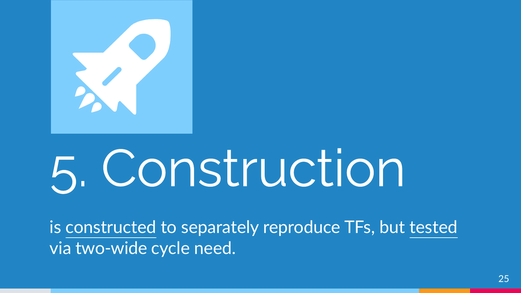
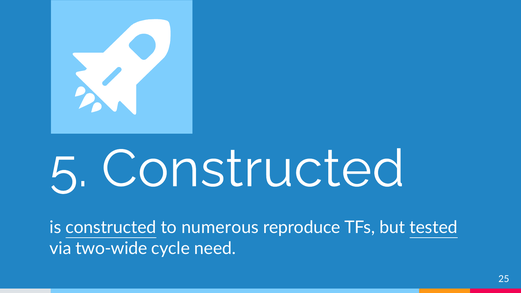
5 Construction: Construction -> Constructed
separately: separately -> numerous
